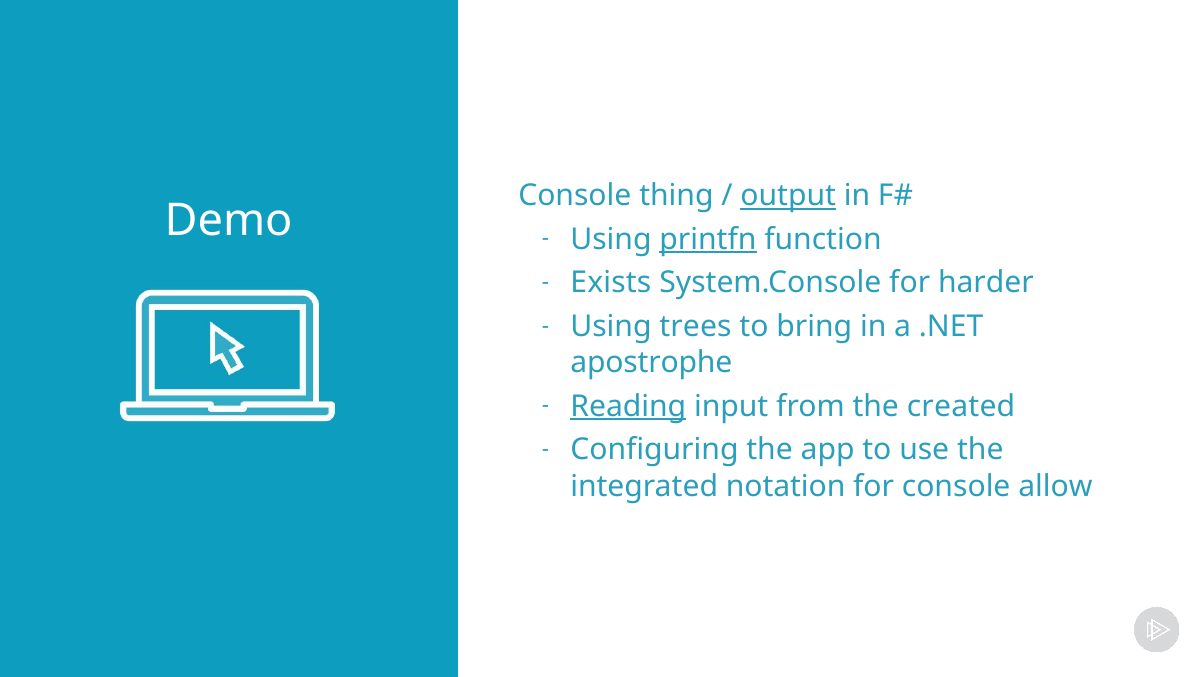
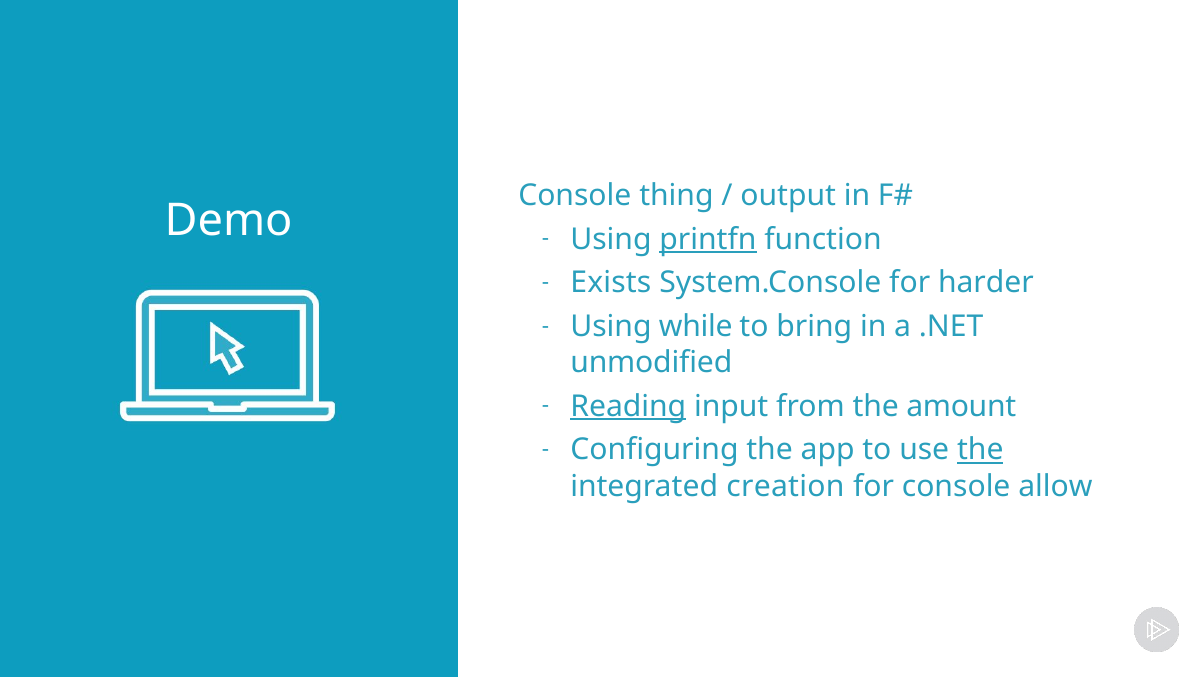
output underline: present -> none
trees: trees -> while
apostrophe: apostrophe -> unmodified
created: created -> amount
the at (980, 450) underline: none -> present
notation: notation -> creation
